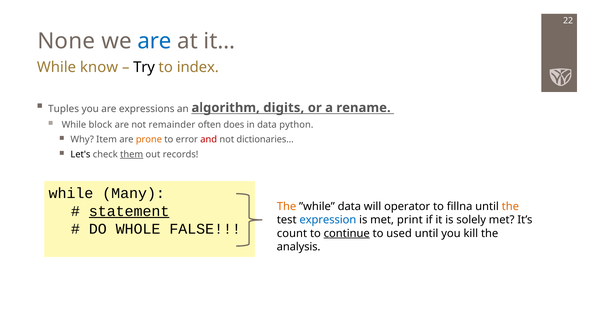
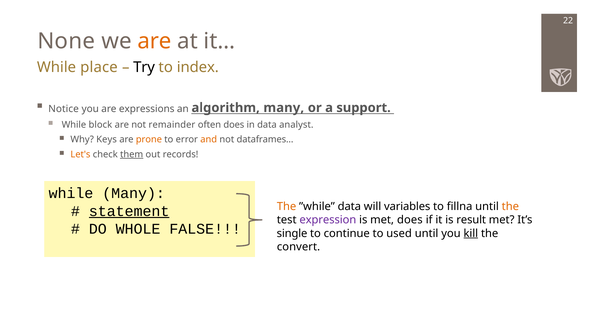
are at (155, 41) colour: blue -> orange
know: know -> place
Tuples: Tuples -> Notice
algorithm digits: digits -> many
rename: rename -> support
python: python -> analyst
Item: Item -> Keys
and colour: red -> orange
dictionaries…: dictionaries… -> dataframes…
Let's colour: black -> orange
operator: operator -> variables
expression colour: blue -> purple
met print: print -> does
solely: solely -> result
count: count -> single
continue underline: present -> none
kill underline: none -> present
analysis: analysis -> convert
